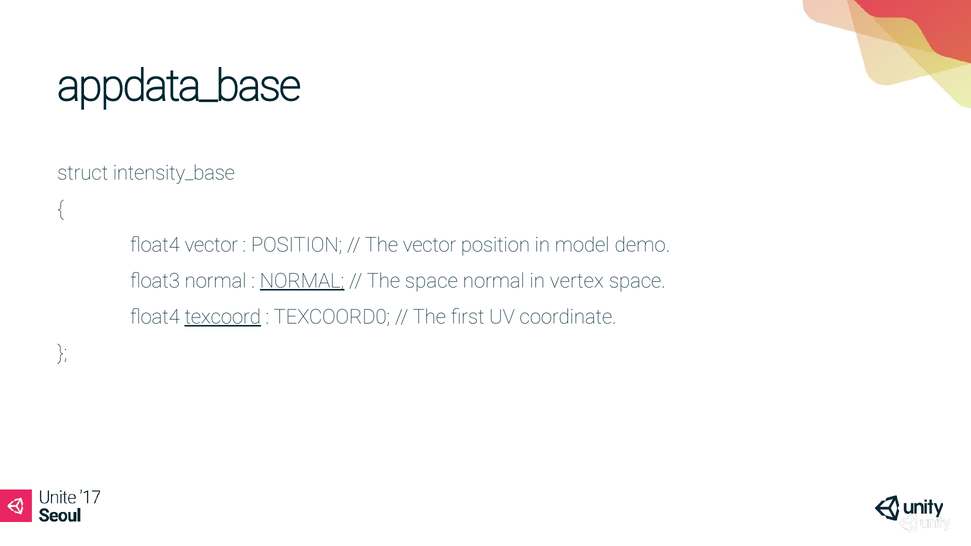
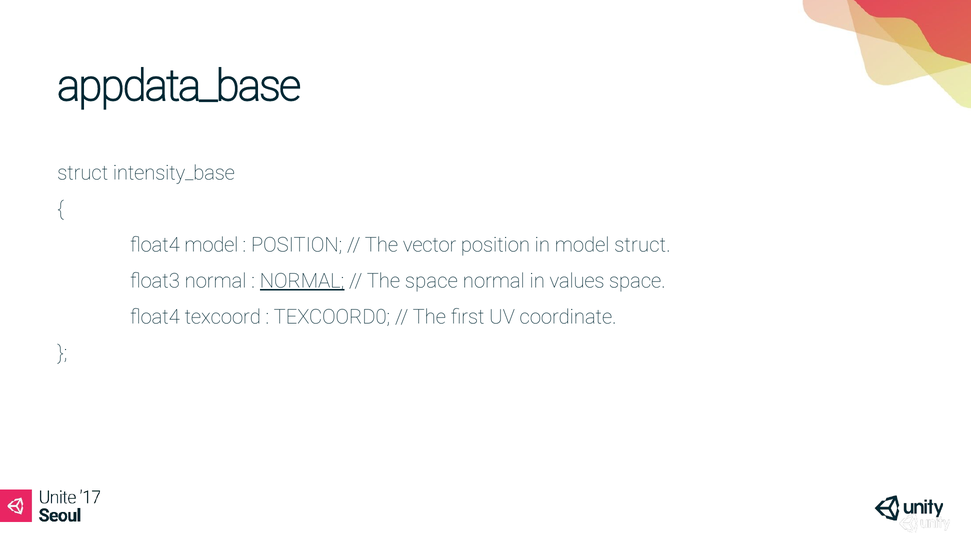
float4 vector: vector -> model
model demo: demo -> struct
vertex: vertex -> values
texcoord underline: present -> none
